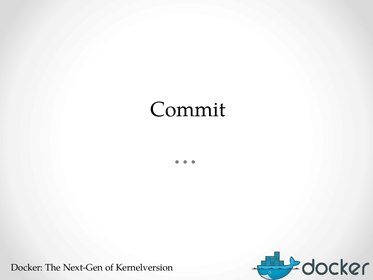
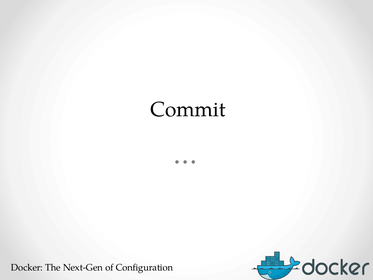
Kernelversion: Kernelversion -> Configuration
